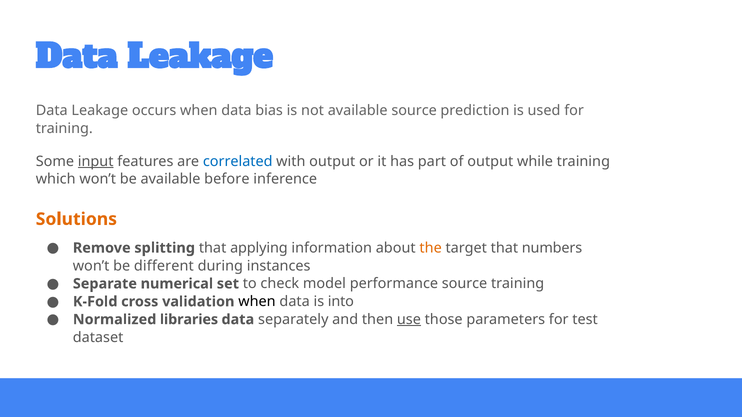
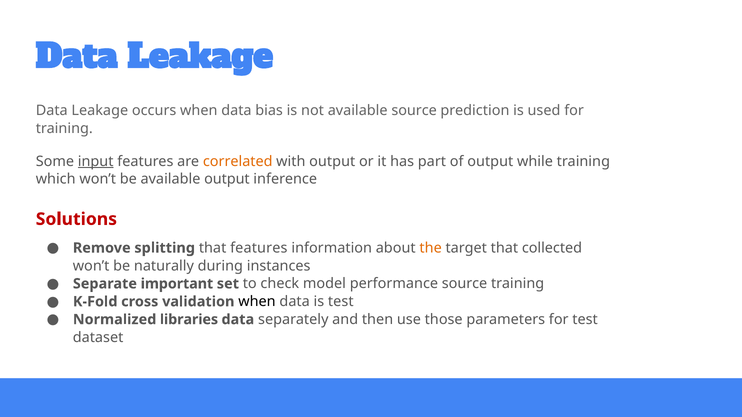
correlated colour: blue -> orange
available before: before -> output
Solutions colour: orange -> red
that applying: applying -> features
numbers: numbers -> collected
different: different -> naturally
numerical: numerical -> important
is into: into -> test
use underline: present -> none
